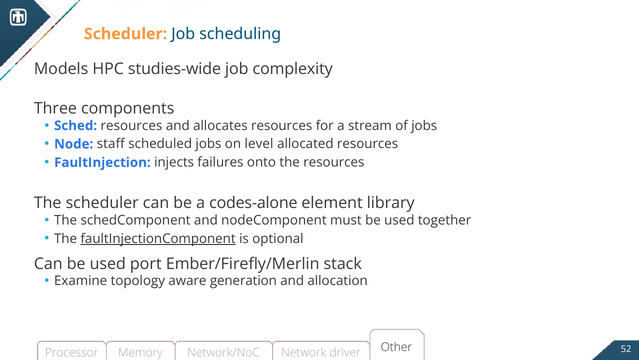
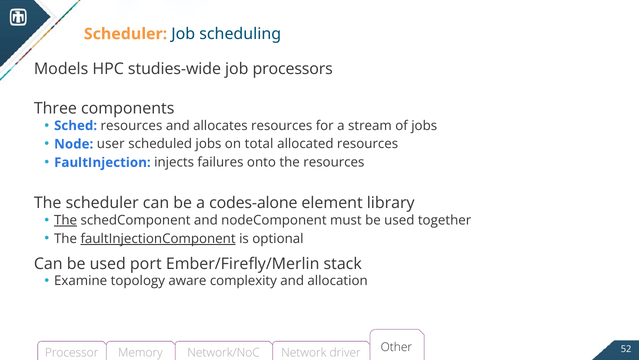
complexity: complexity -> processors
staff: staff -> user
level: level -> total
The at (66, 220) underline: none -> present
generation: generation -> complexity
